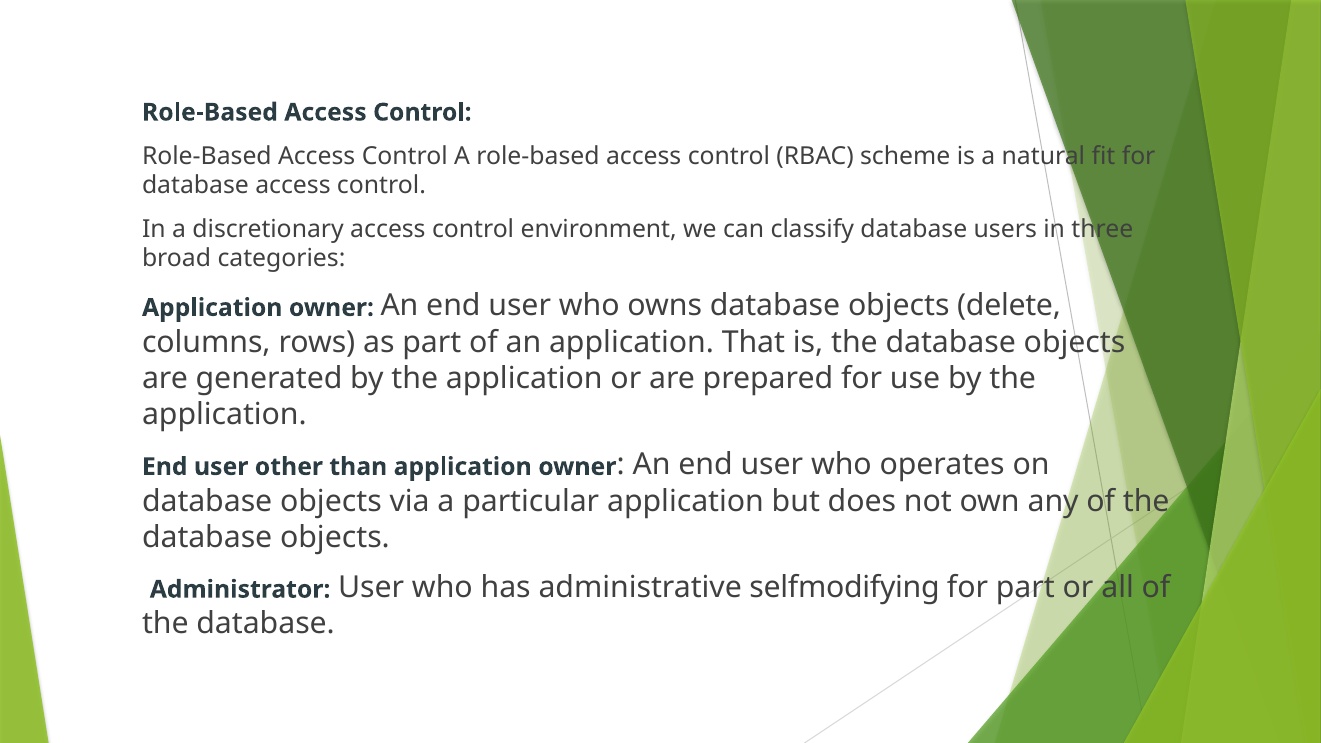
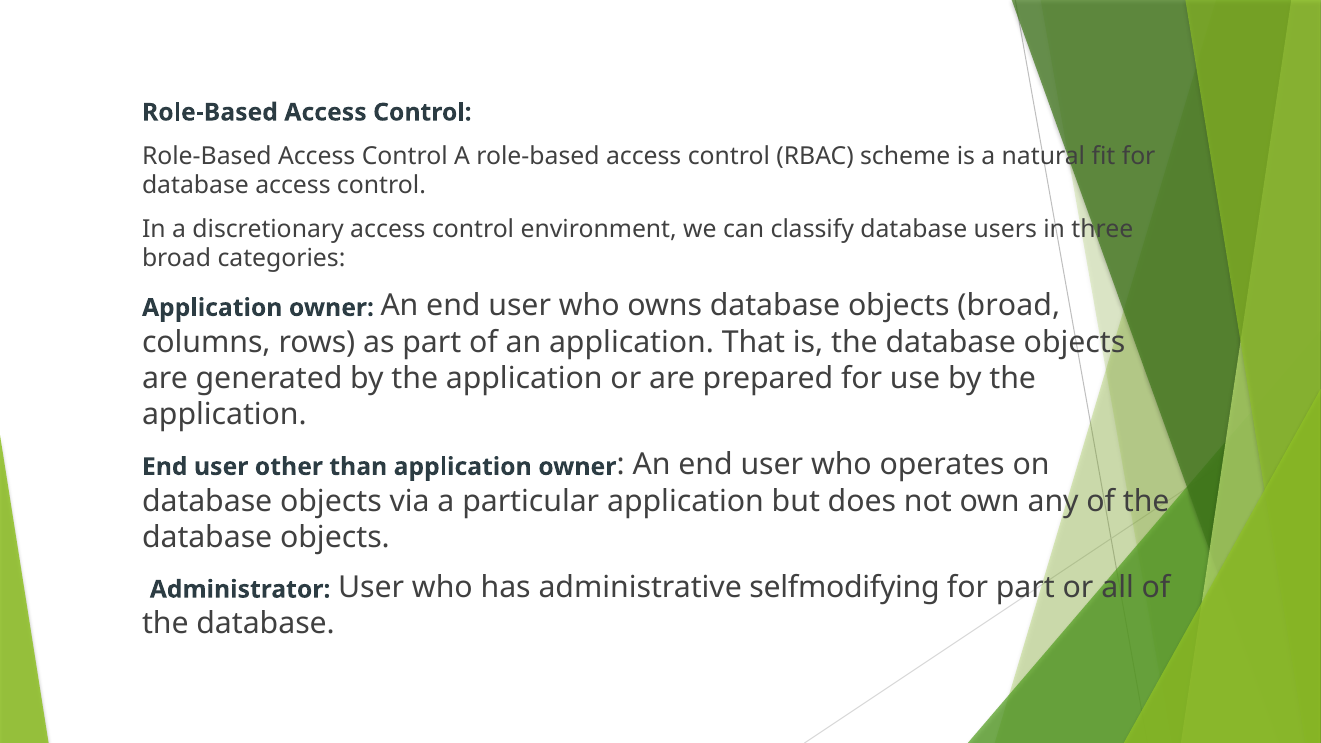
objects delete: delete -> broad
